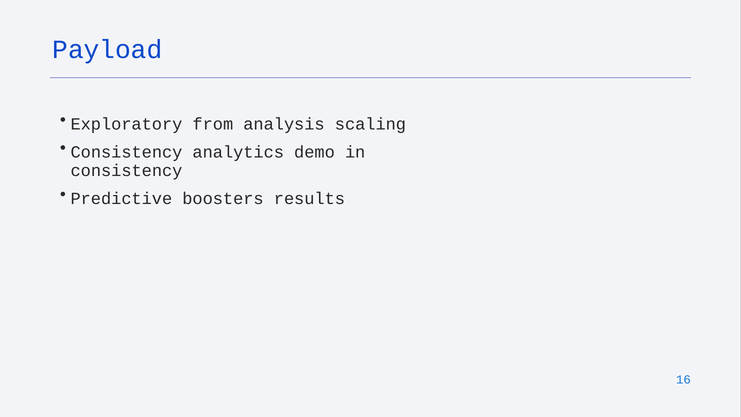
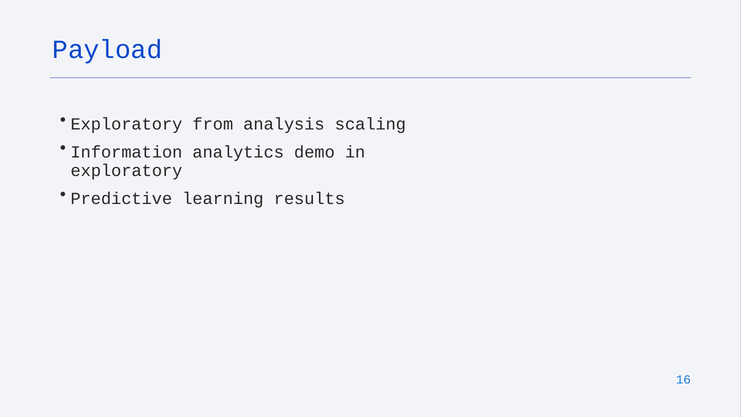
Consistency at (126, 152): Consistency -> Information
consistency at (126, 170): consistency -> exploratory
boosters: boosters -> learning
